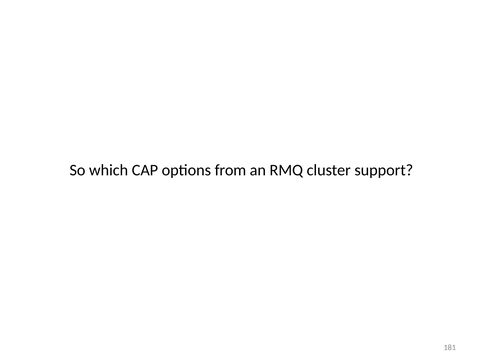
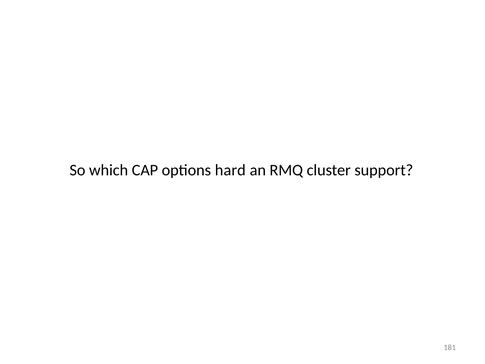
from: from -> hard
